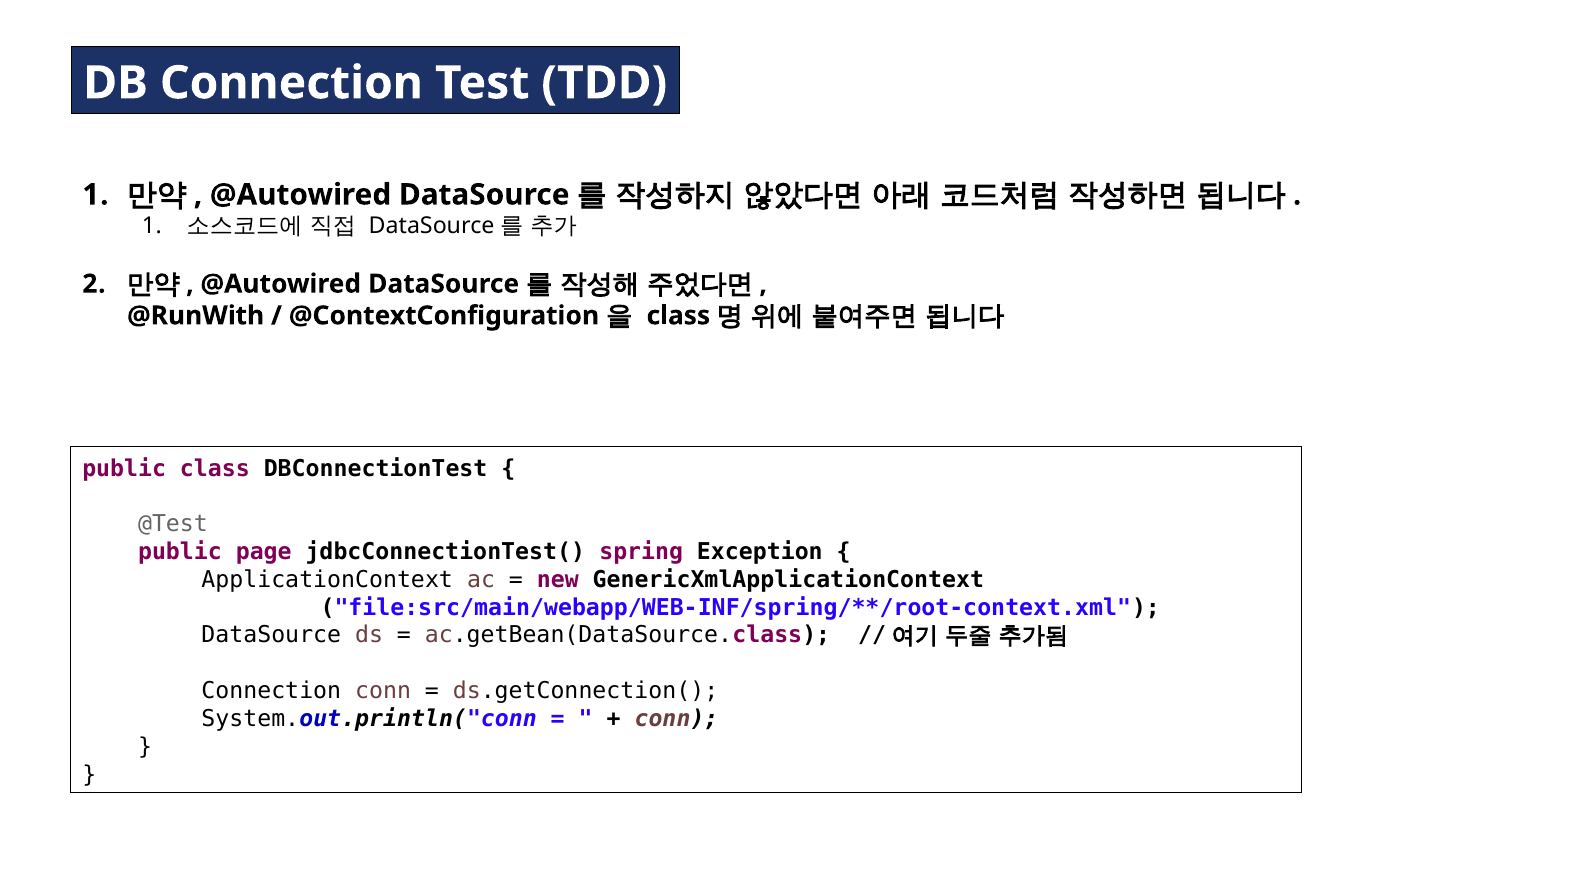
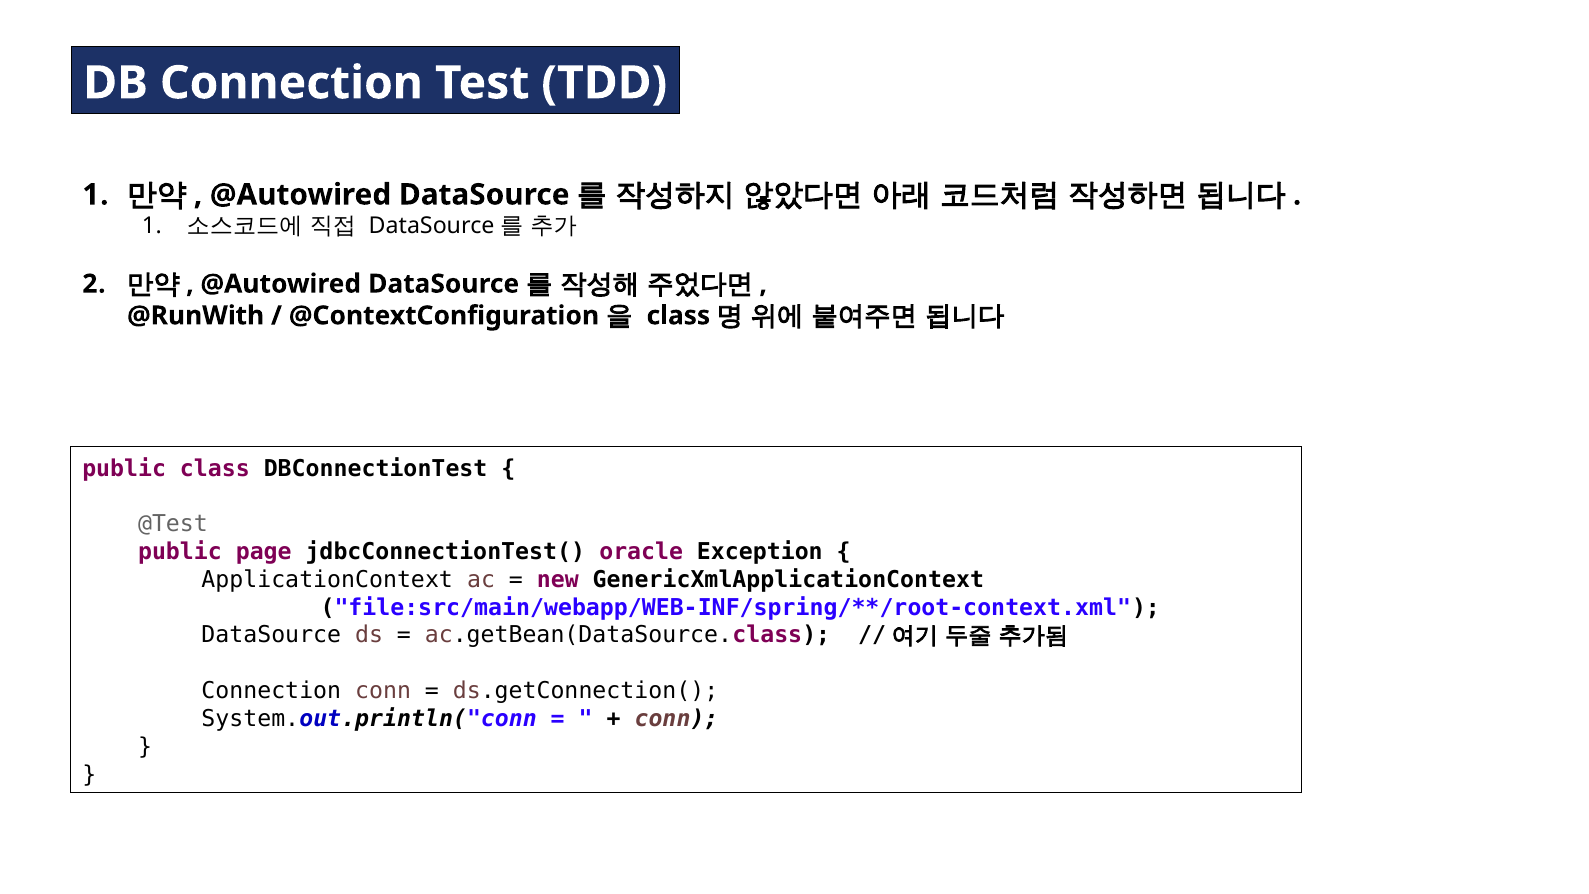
spring: spring -> oracle
